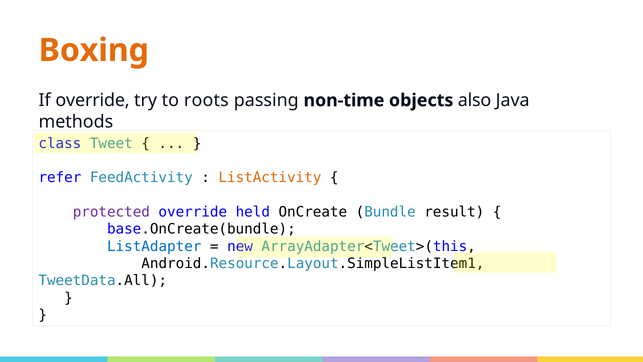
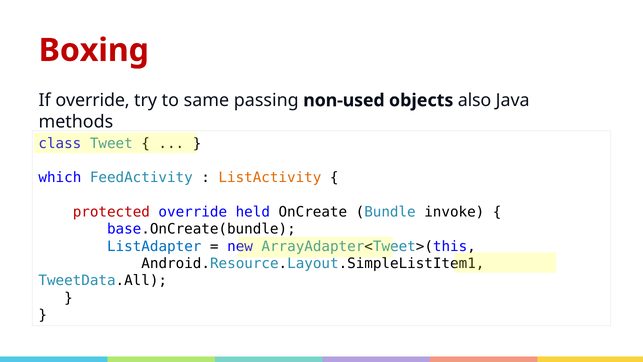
Boxing colour: orange -> red
roots: roots -> same
non-time: non-time -> non-used
refer: refer -> which
protected colour: purple -> red
result: result -> invoke
